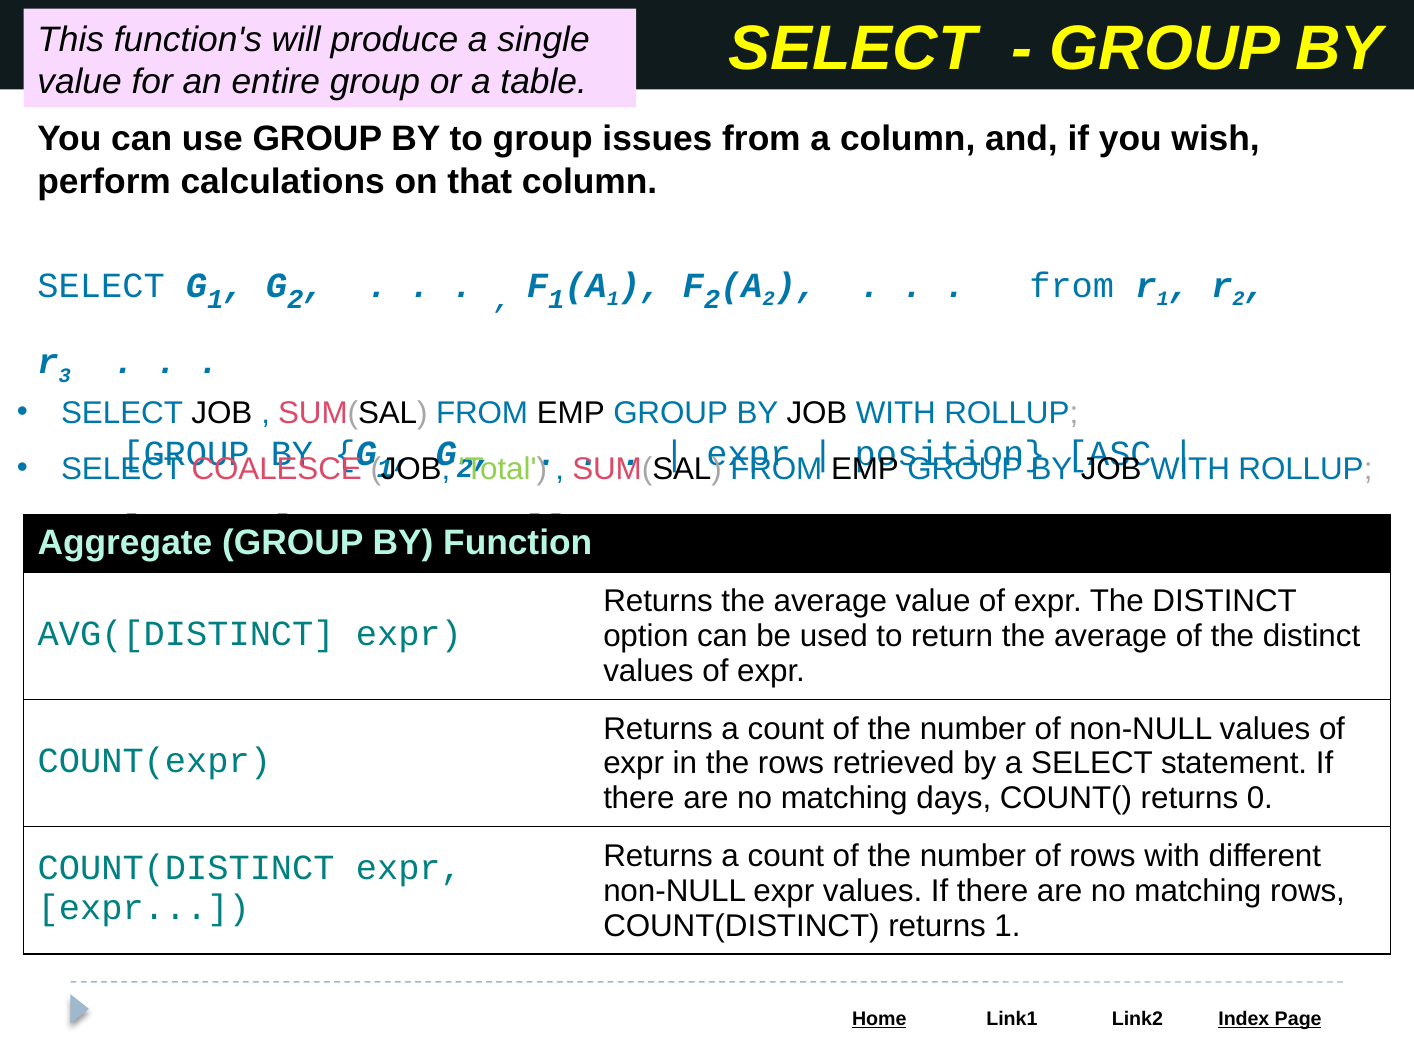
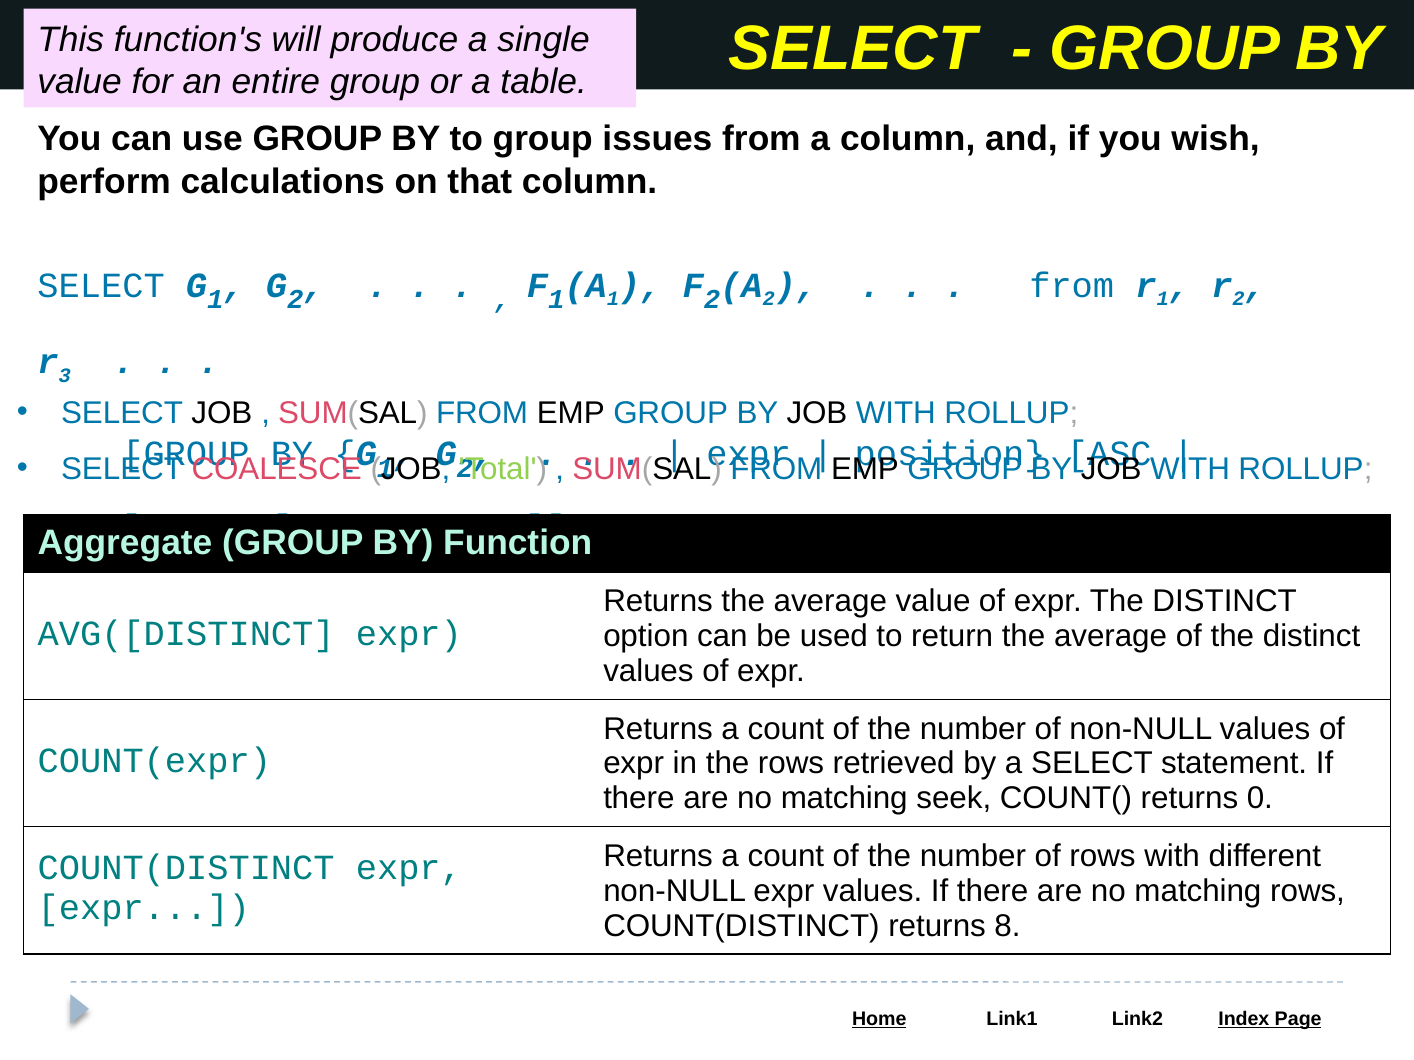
days: days -> seek
returns 1: 1 -> 8
